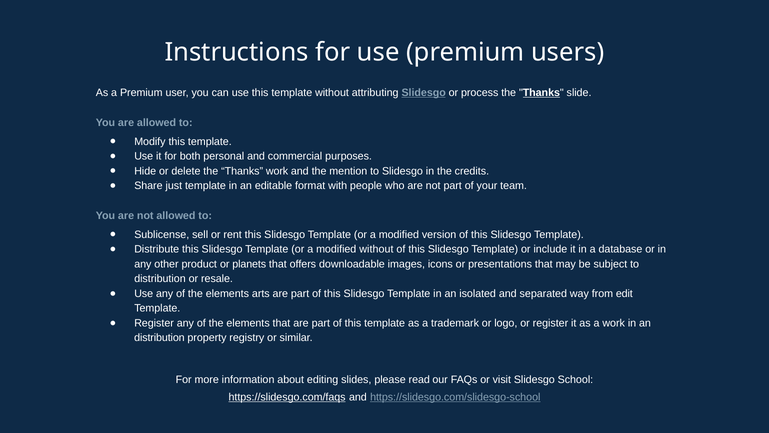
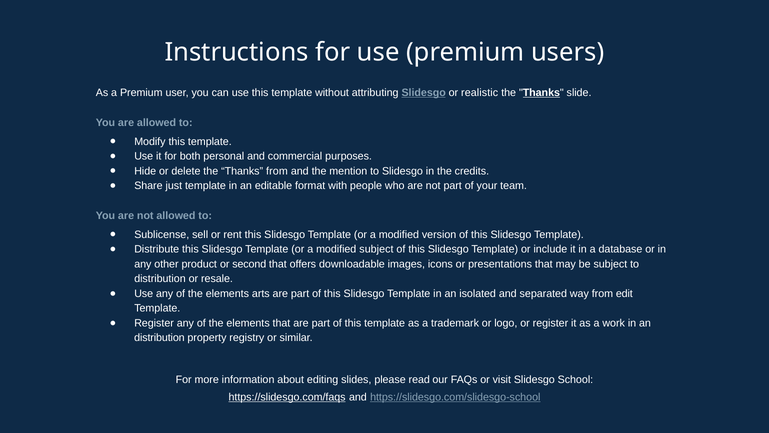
process: process -> realistic
Thanks work: work -> from
modified without: without -> subject
planets: planets -> second
